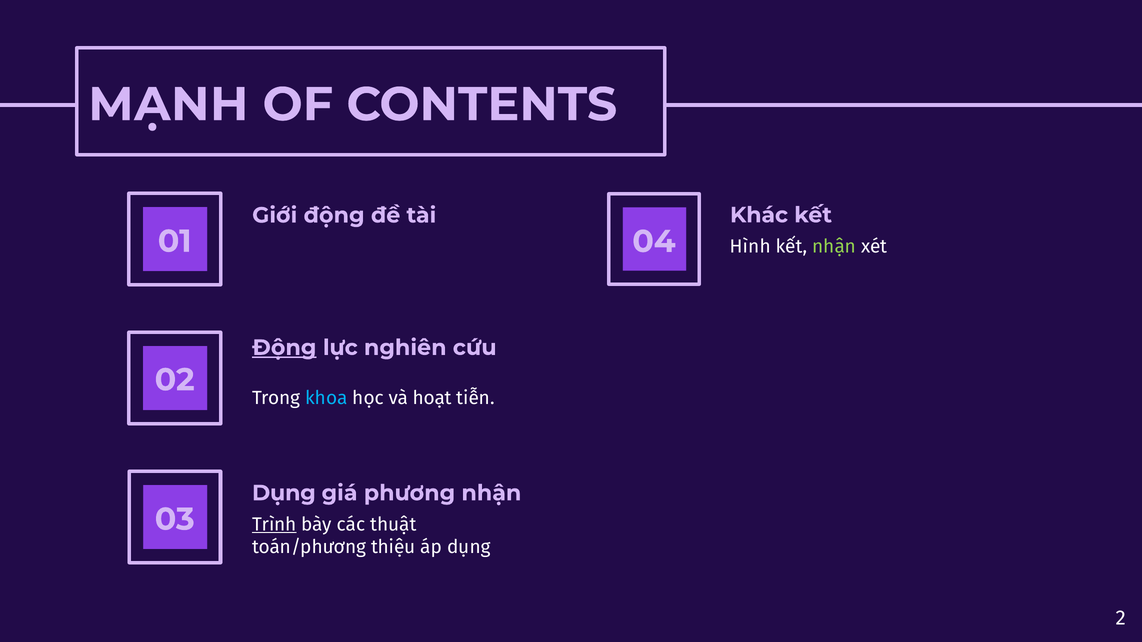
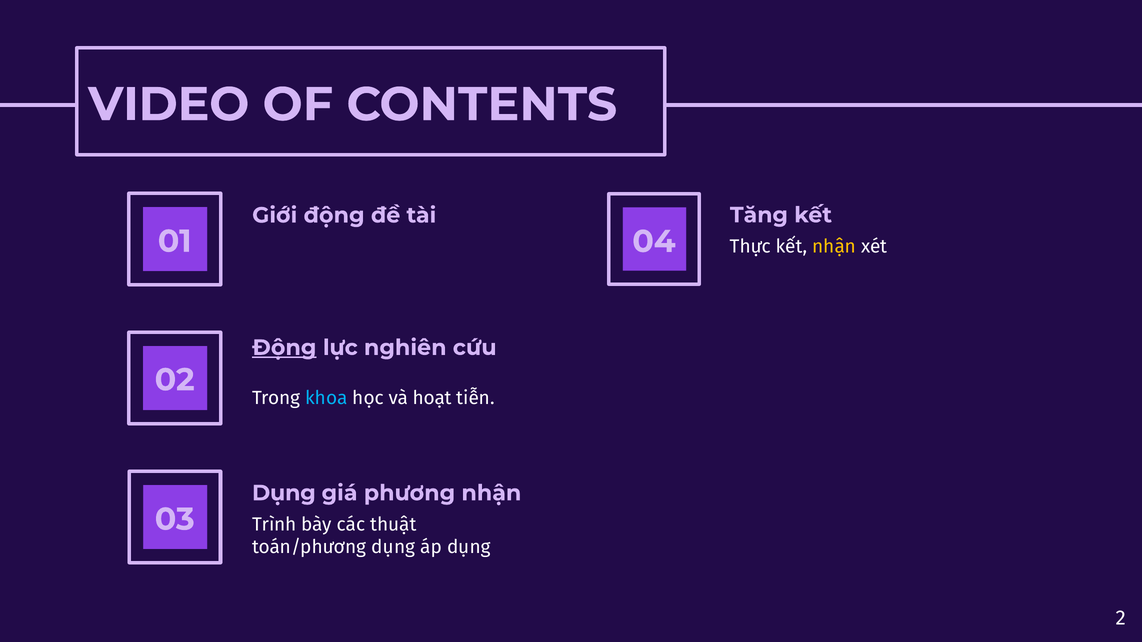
MẠNH: MẠNH -> VIDEO
Khác: Khác -> Tăng
Hình: Hình -> Thực
nhận at (834, 246) colour: light green -> yellow
Trình underline: present -> none
toán/phương thiệu: thiệu -> dụng
